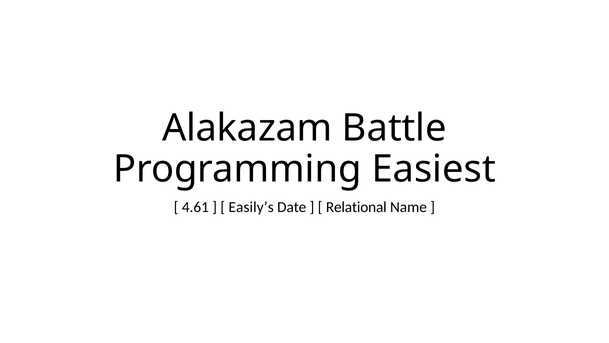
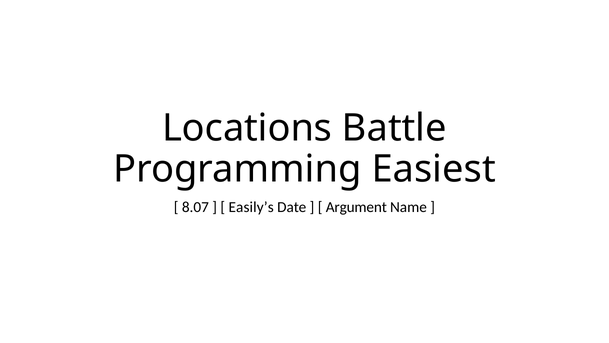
Alakazam: Alakazam -> Locations
4.61: 4.61 -> 8.07
Relational: Relational -> Argument
